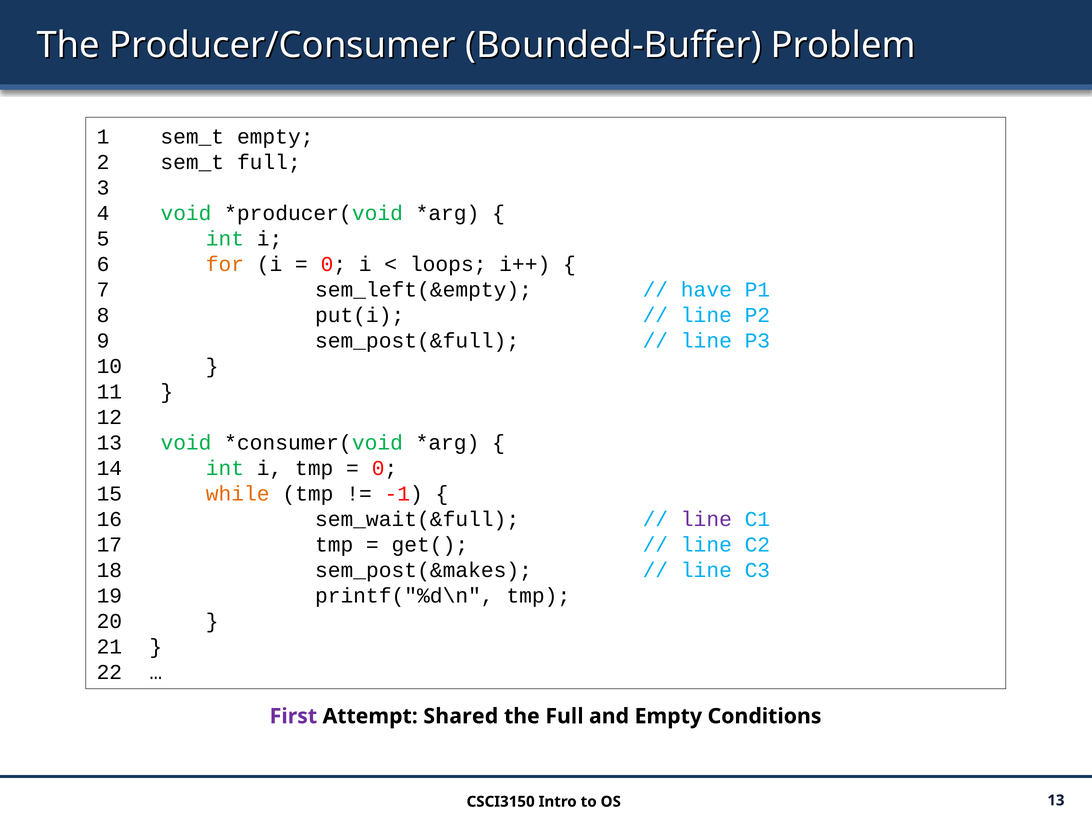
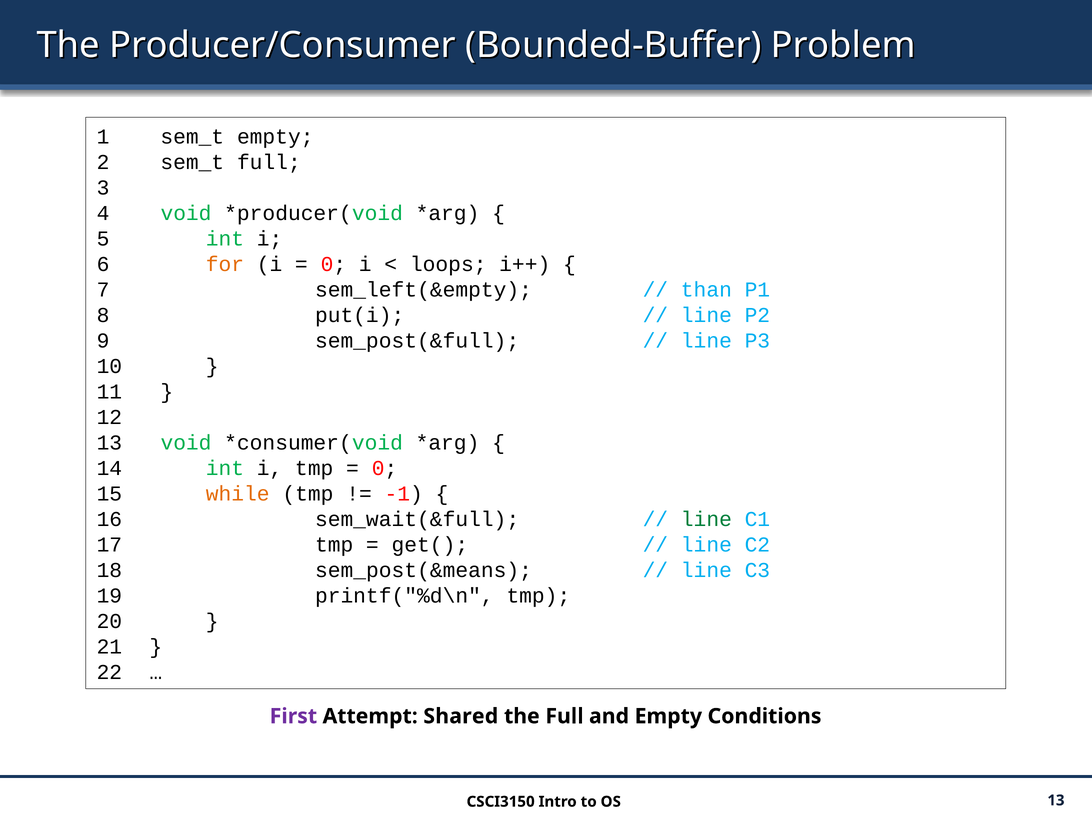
have: have -> than
line at (706, 519) colour: purple -> green
sem_post(&makes: sem_post(&makes -> sem_post(&means
